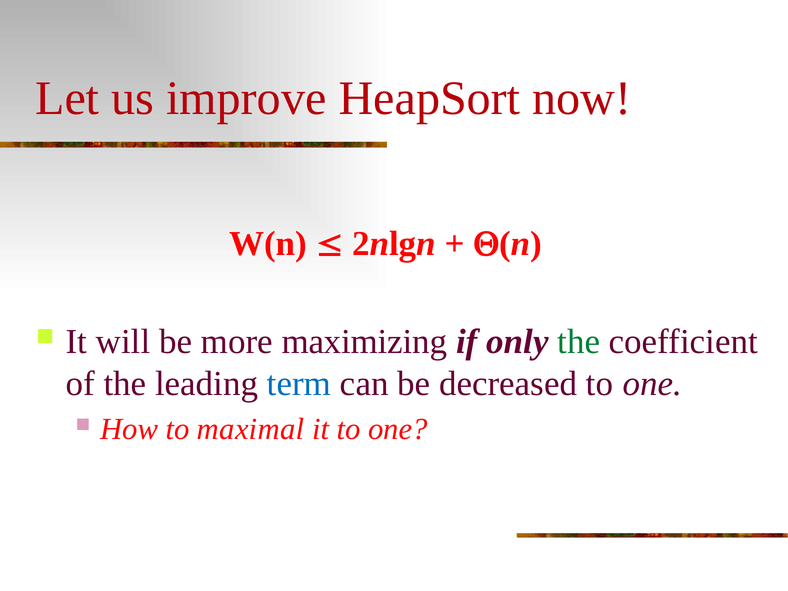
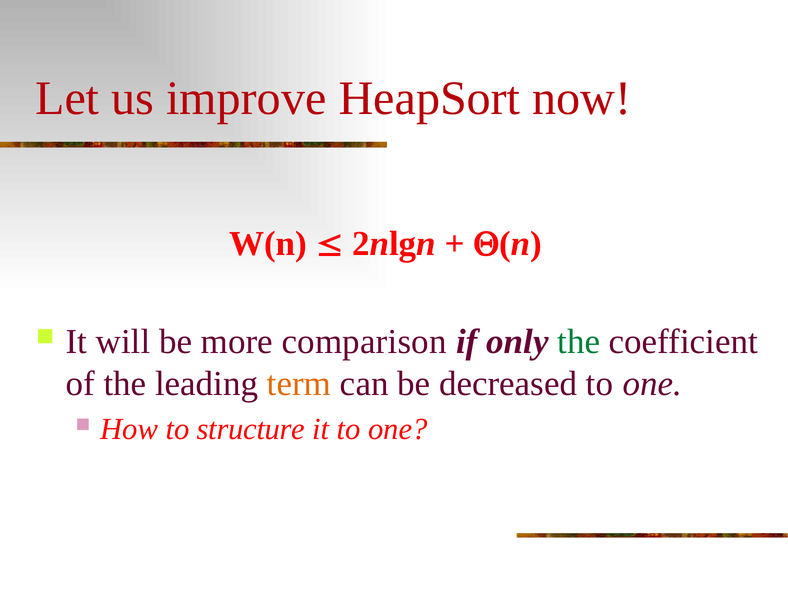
maximizing: maximizing -> comparison
term colour: blue -> orange
maximal: maximal -> structure
